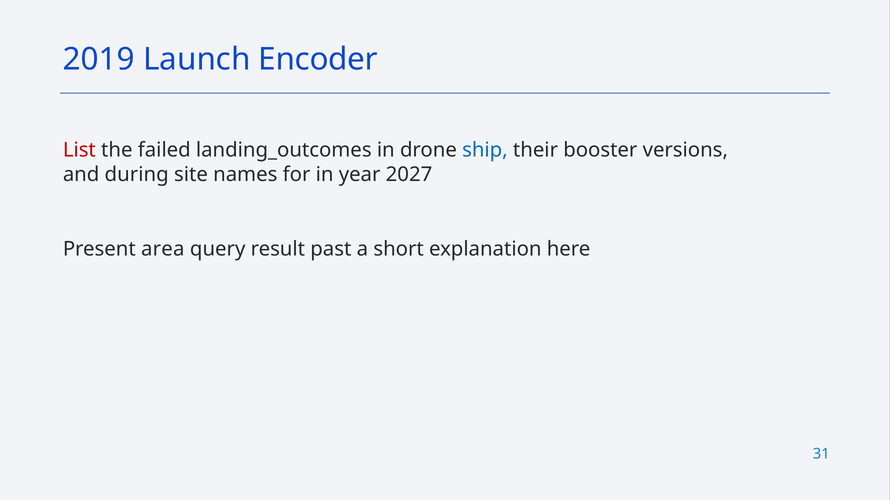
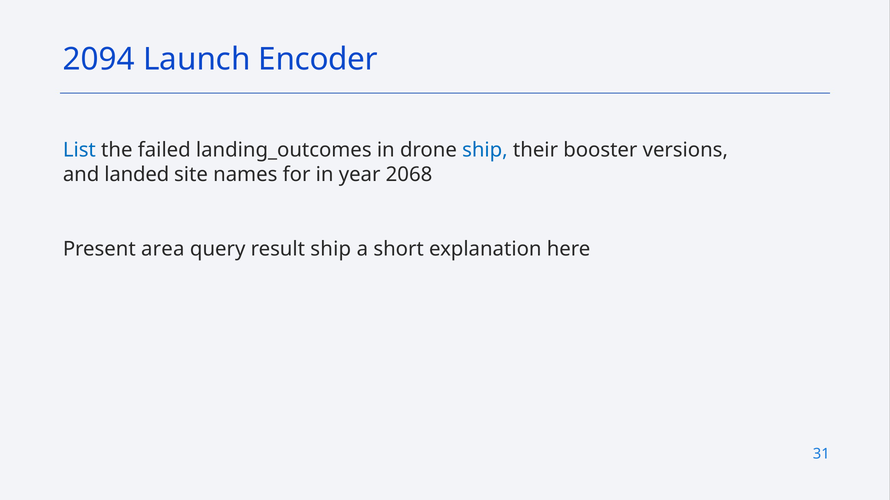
2019: 2019 -> 2094
List colour: red -> blue
during: during -> landed
2027: 2027 -> 2068
result past: past -> ship
